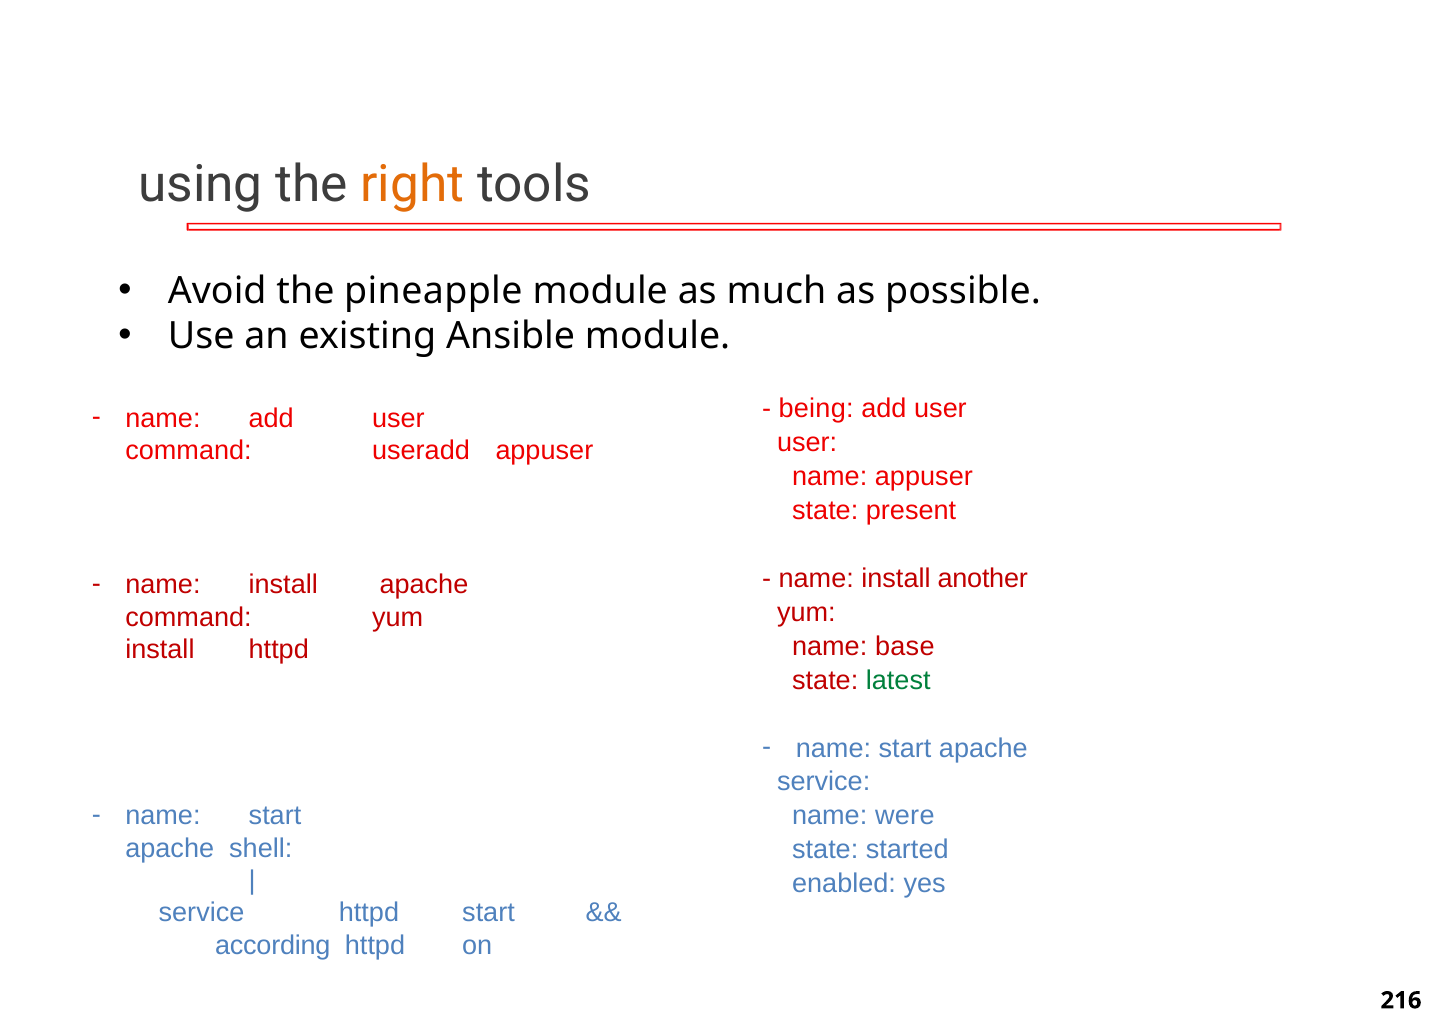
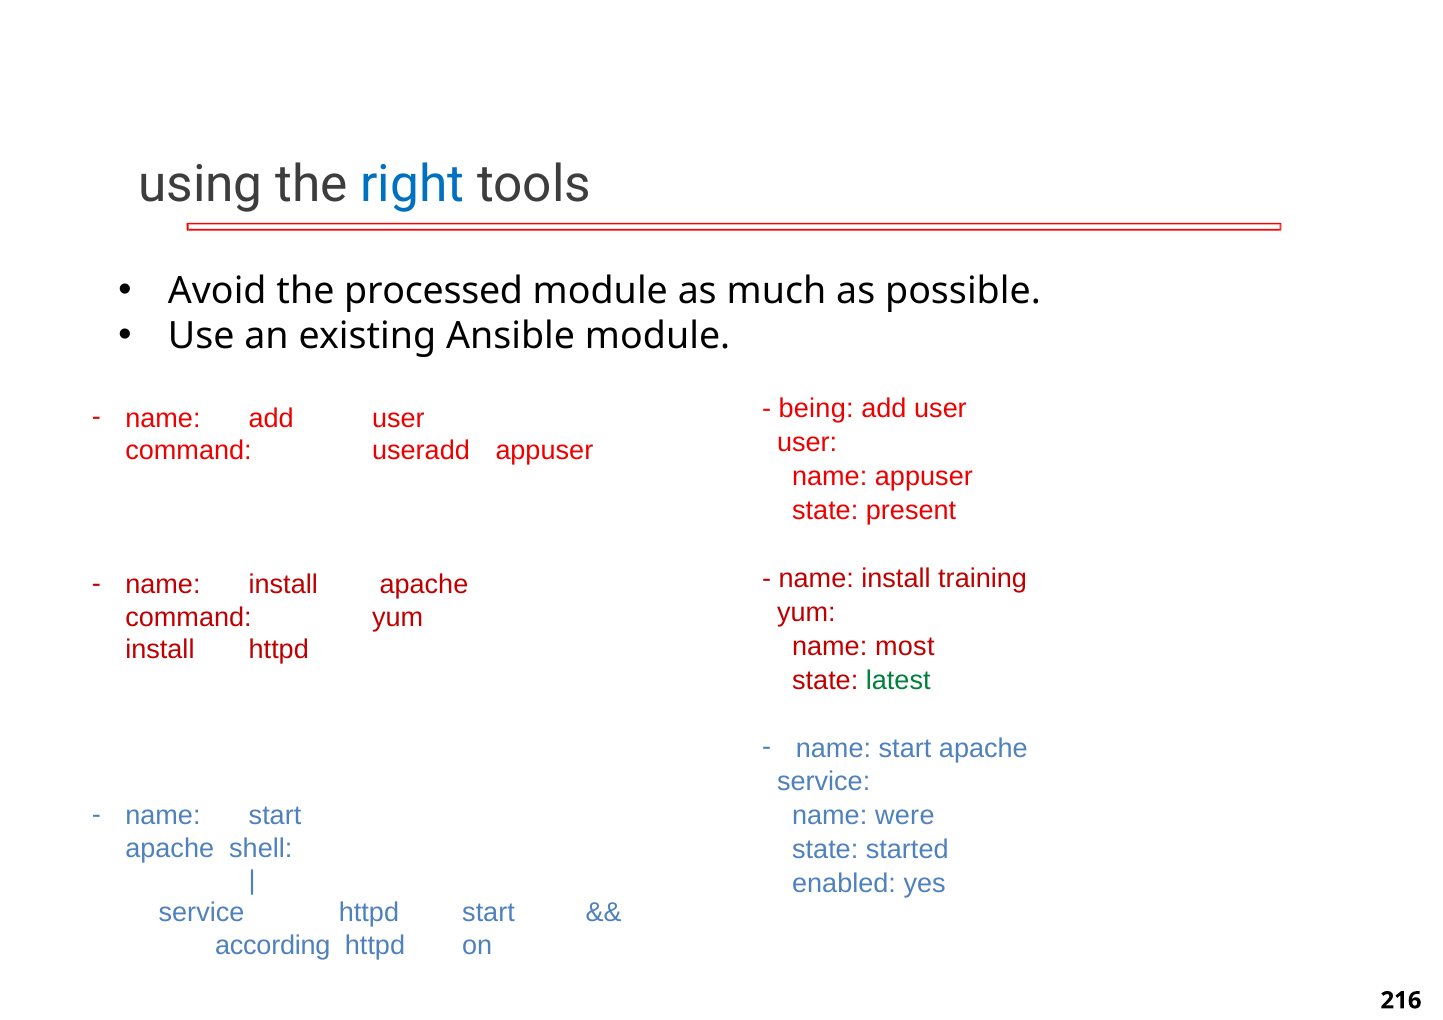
right colour: orange -> blue
pineapple: pineapple -> processed
another: another -> training
base: base -> most
